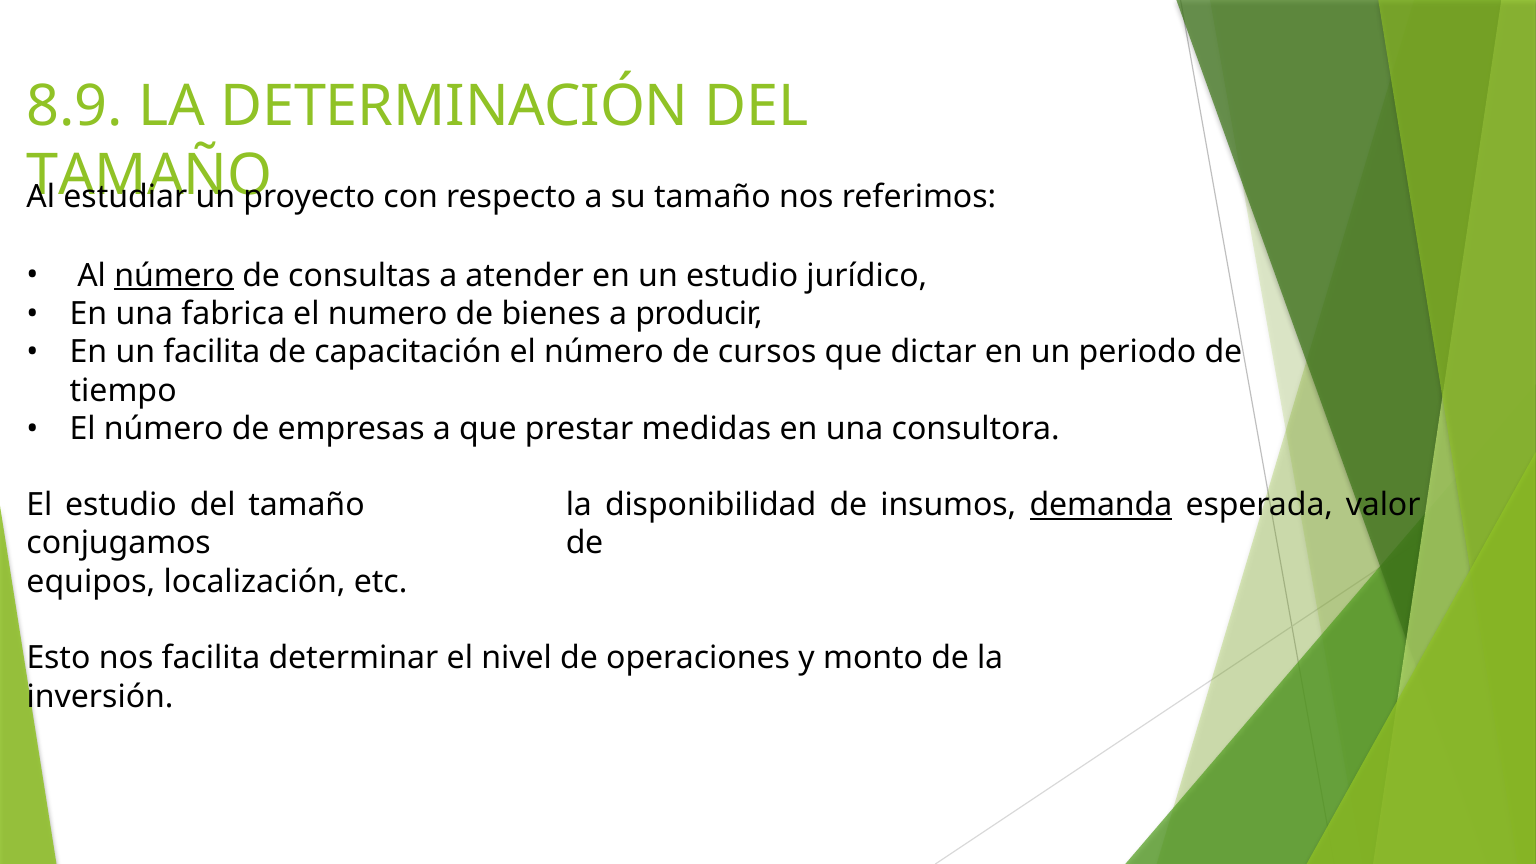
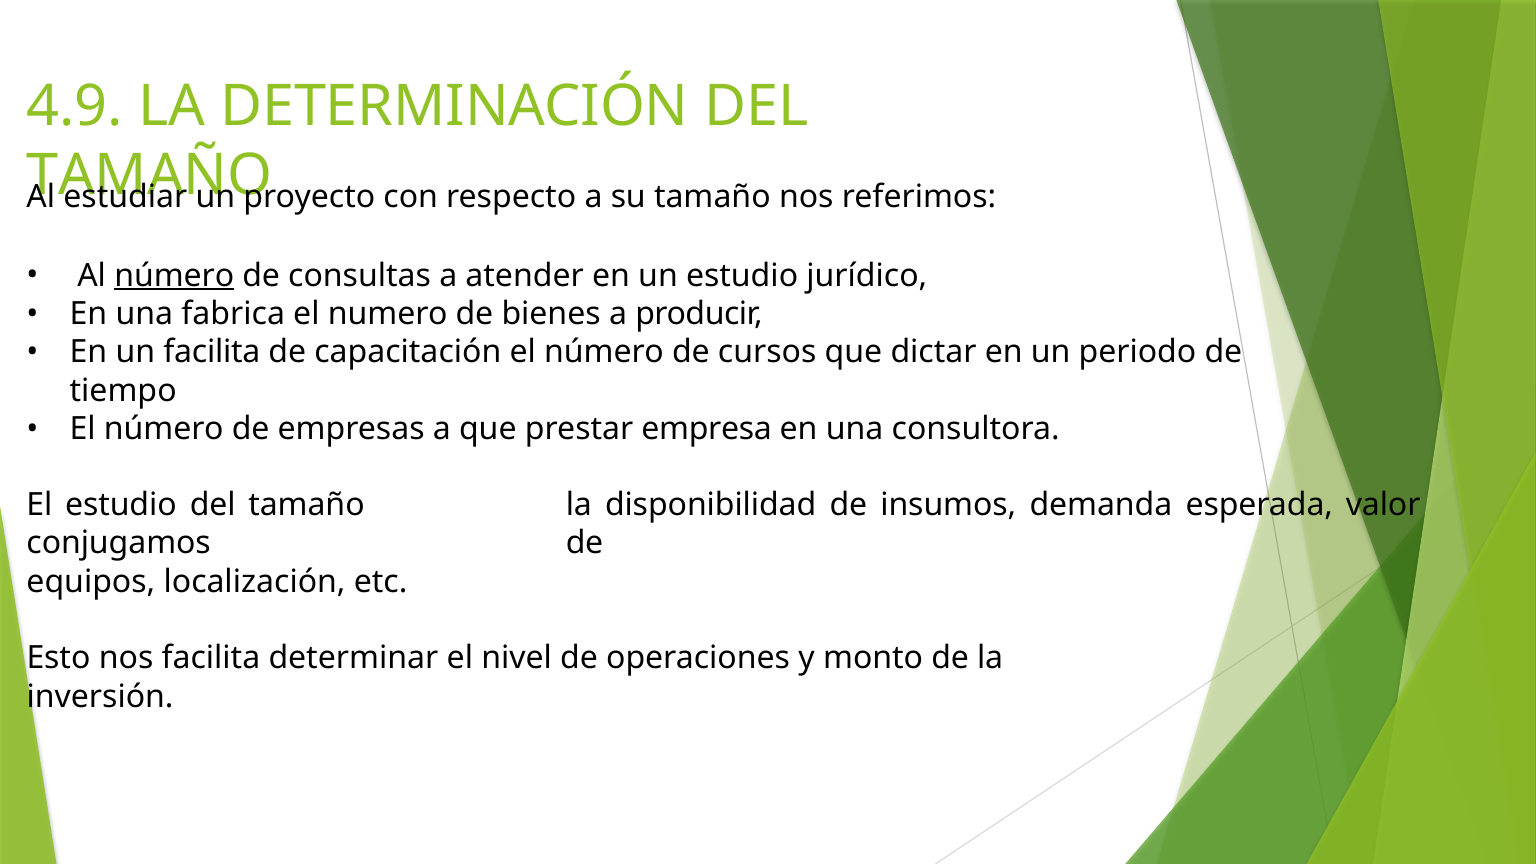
8.9: 8.9 -> 4.9
medidas: medidas -> empresa
demanda underline: present -> none
